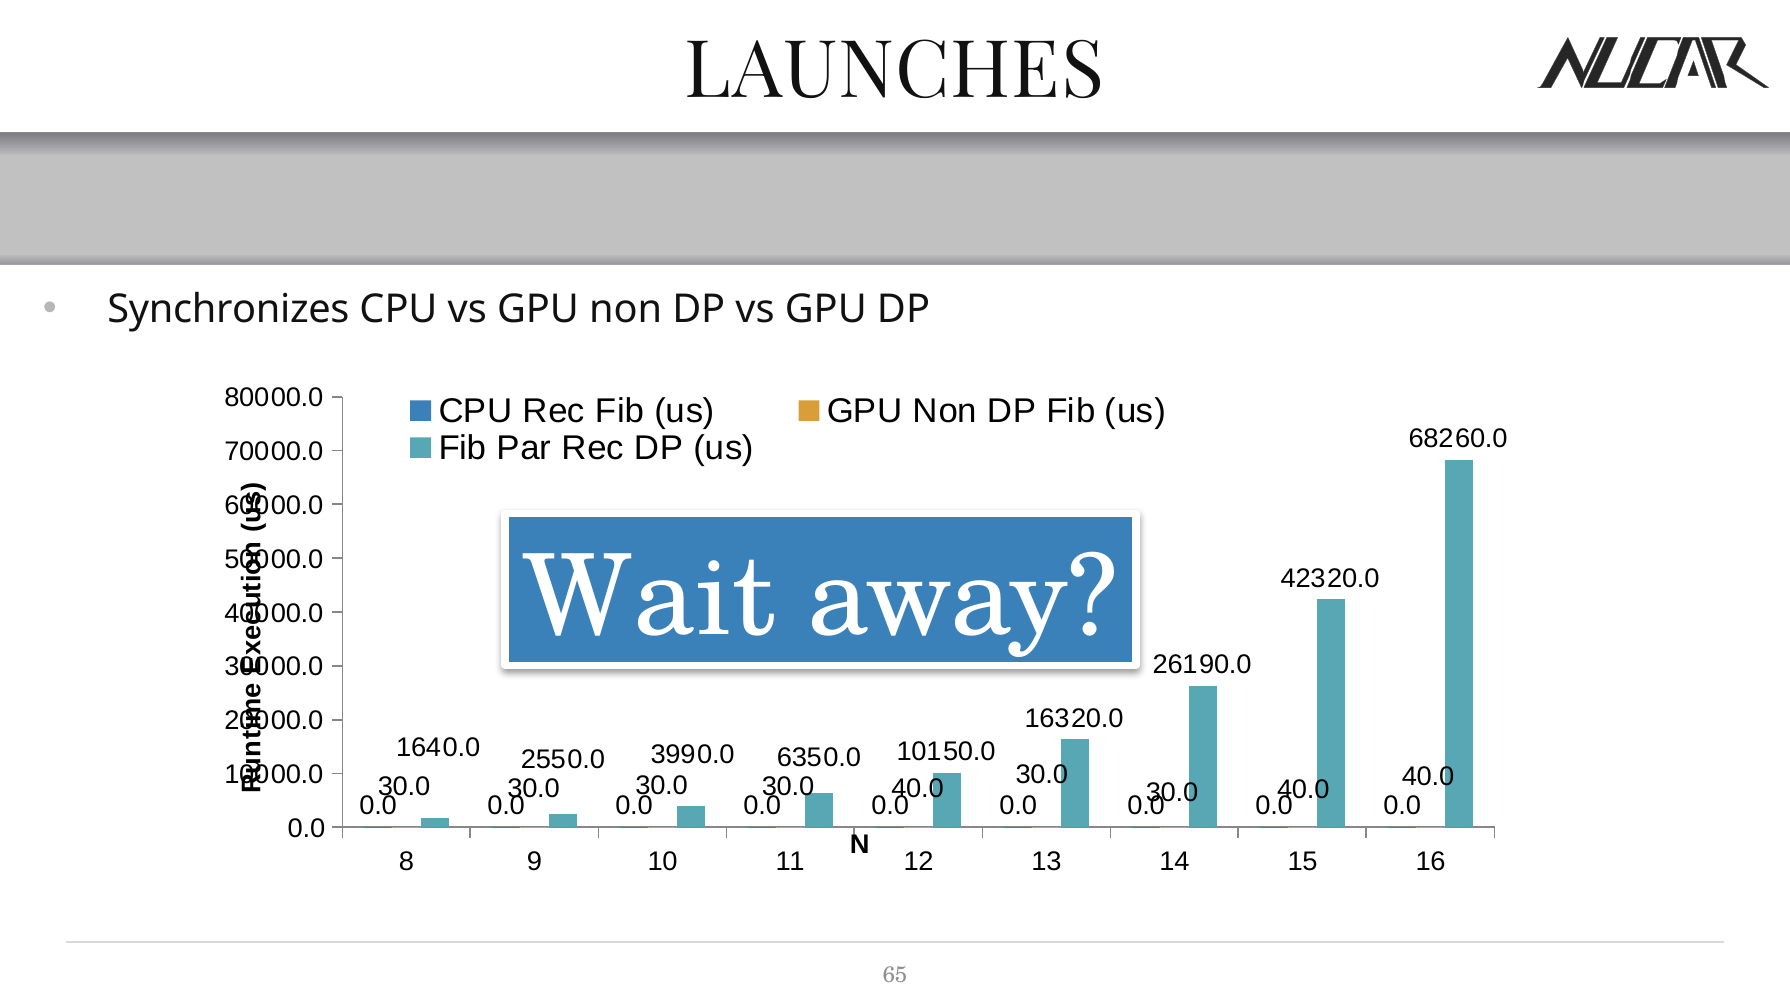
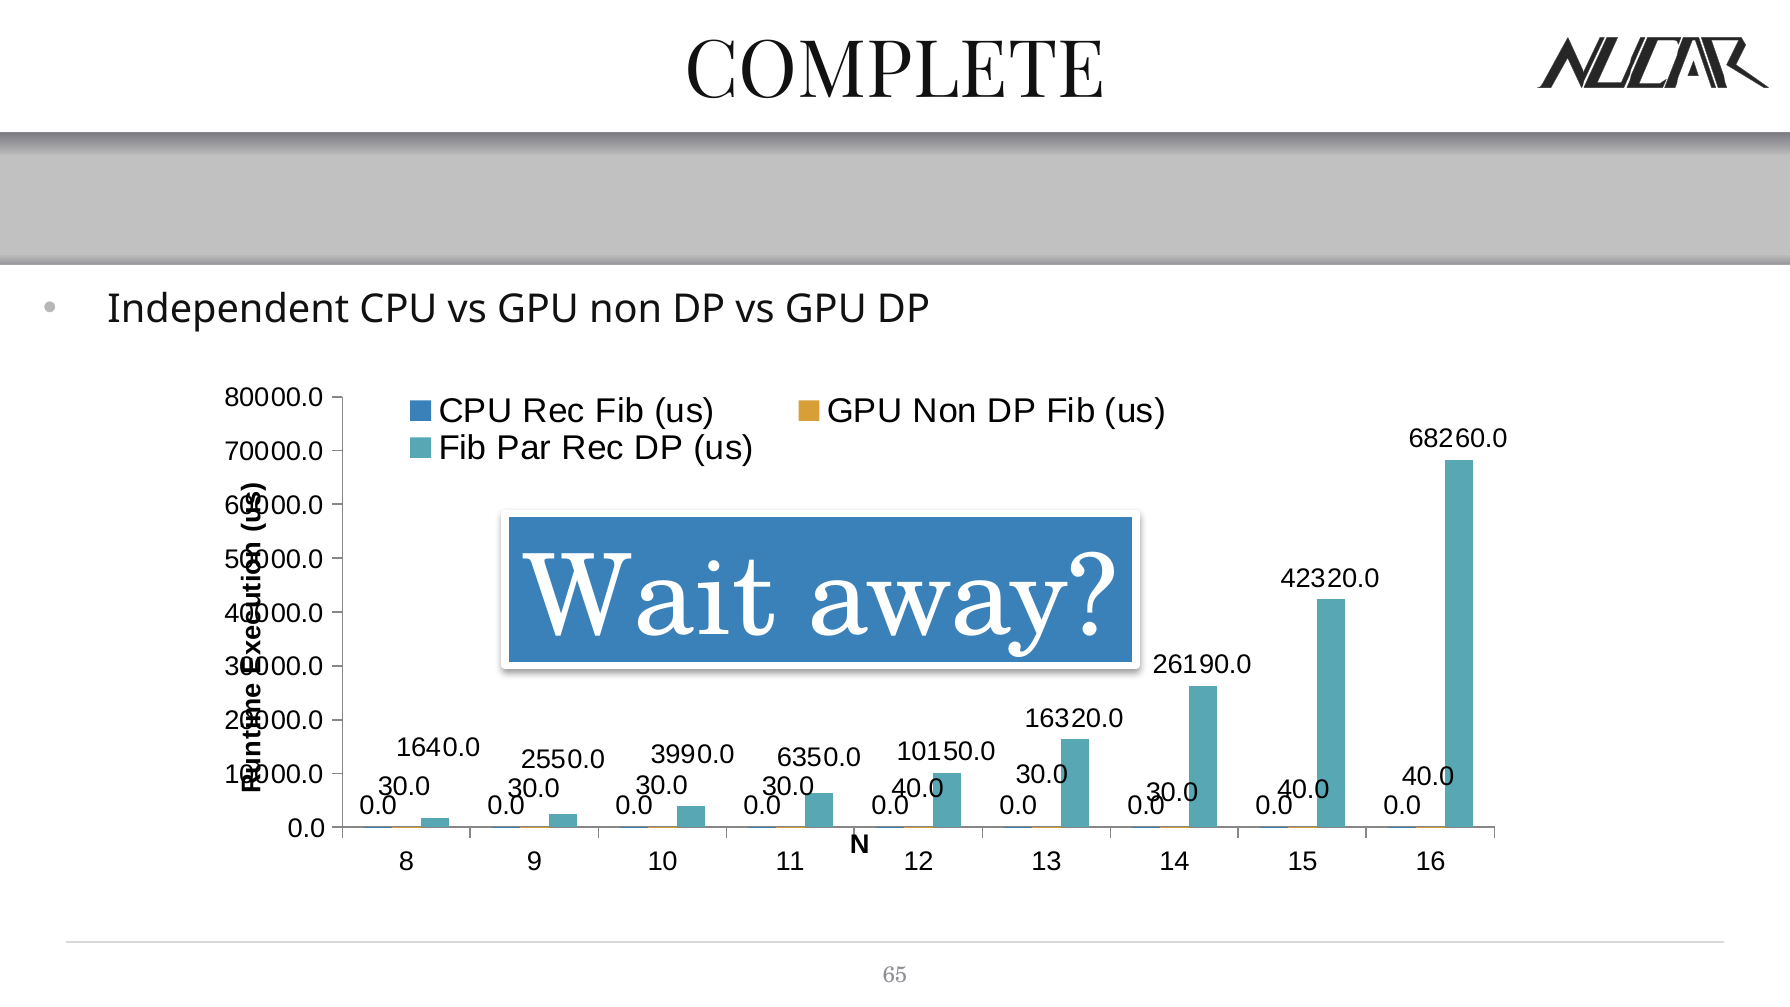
LAUNCHES: LAUNCHES -> COMPLETE
Synchronizes: Synchronizes -> Independent
